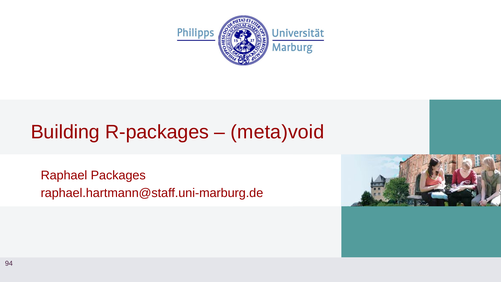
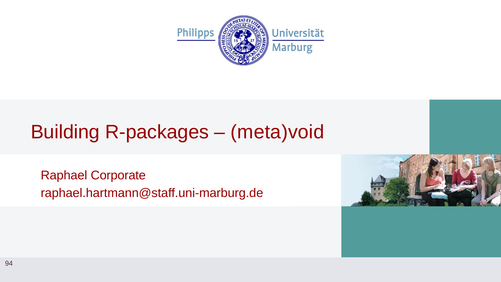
Packages: Packages -> Corporate
